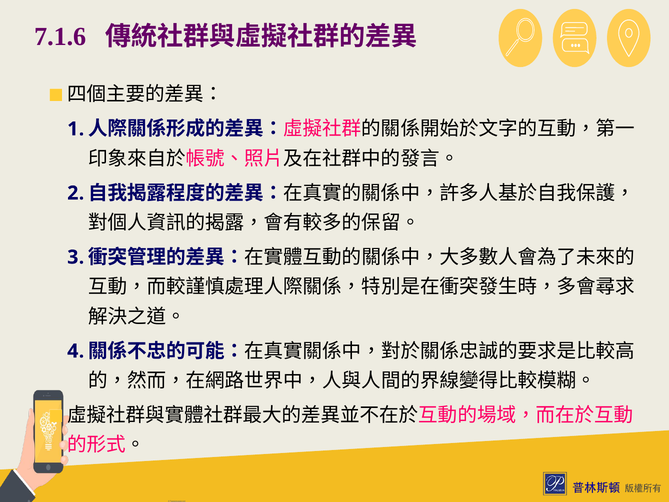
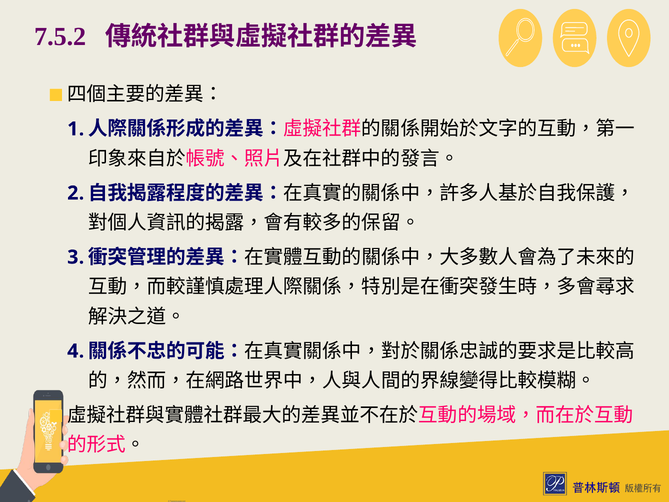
7.1.6: 7.1.6 -> 7.5.2
